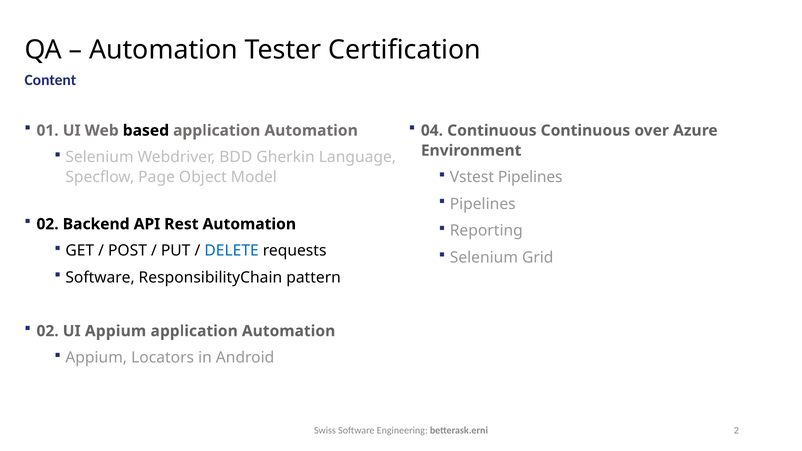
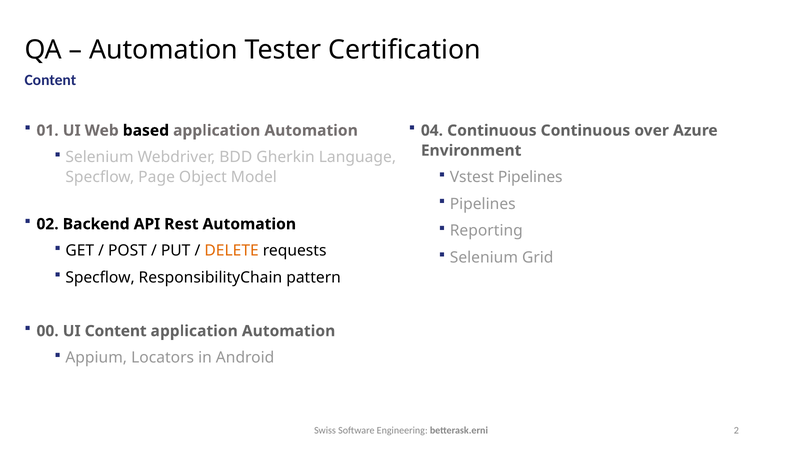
DELETE colour: blue -> orange
Software at (100, 278): Software -> Specflow
02 at (48, 331): 02 -> 00
UI Appium: Appium -> Content
